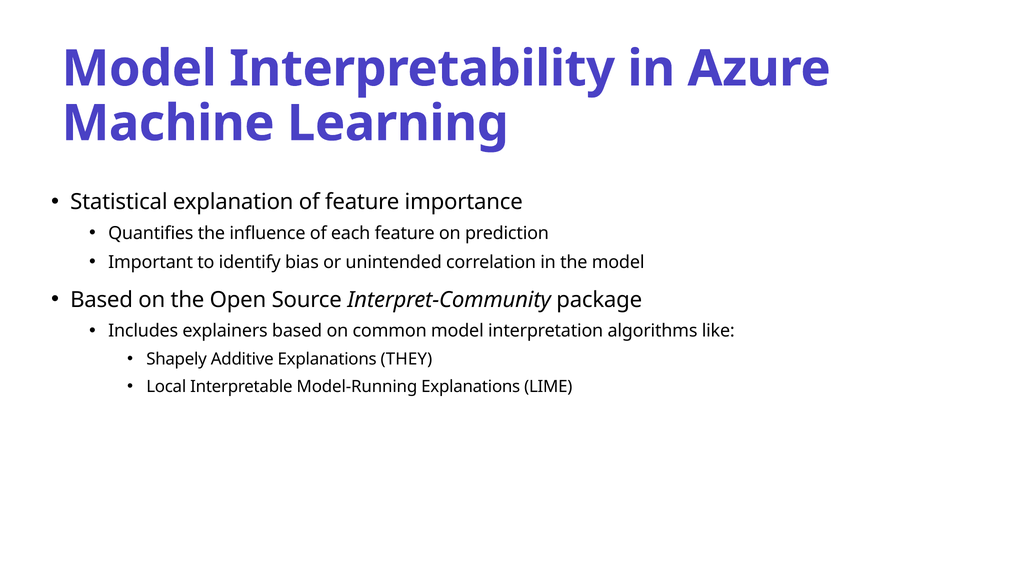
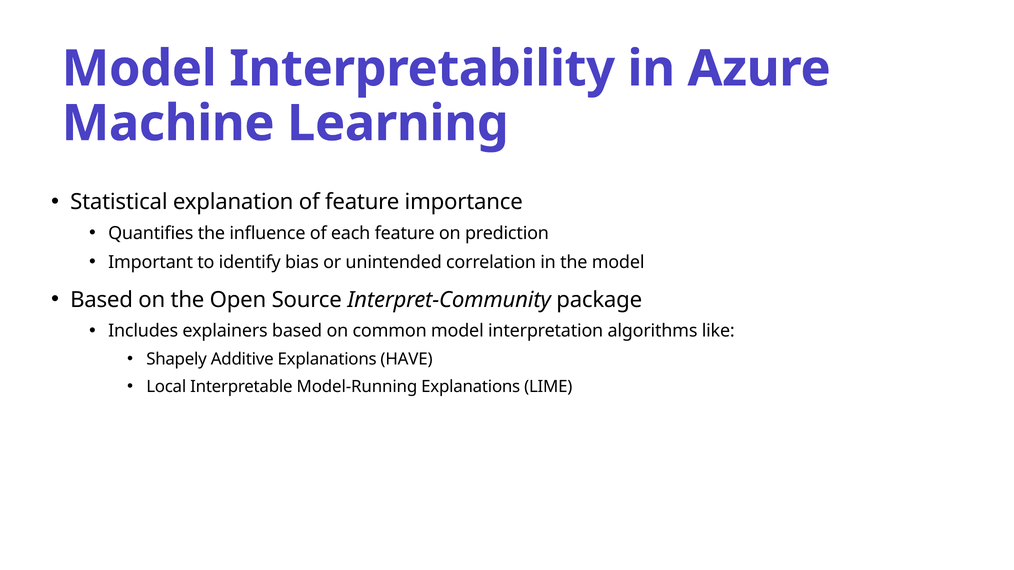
THEY: THEY -> HAVE
